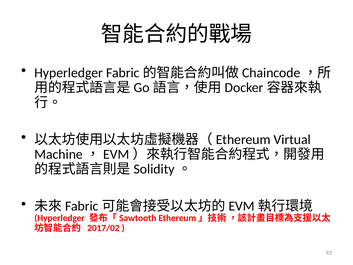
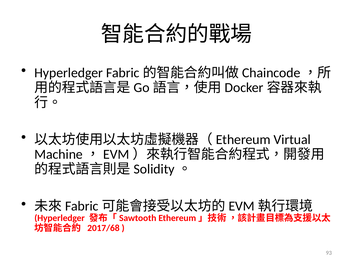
2017/02: 2017/02 -> 2017/68
